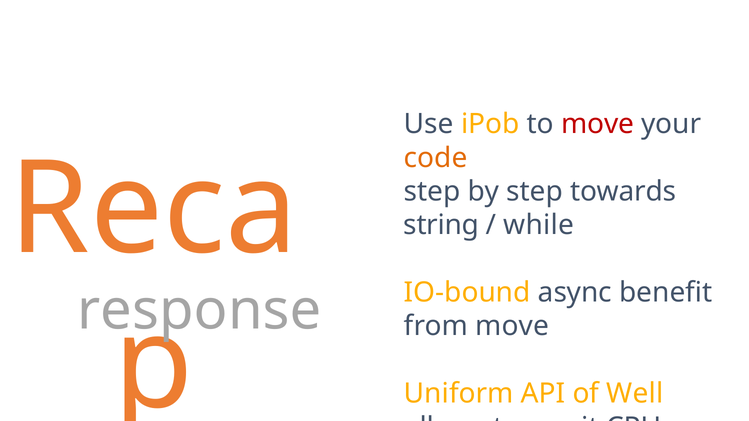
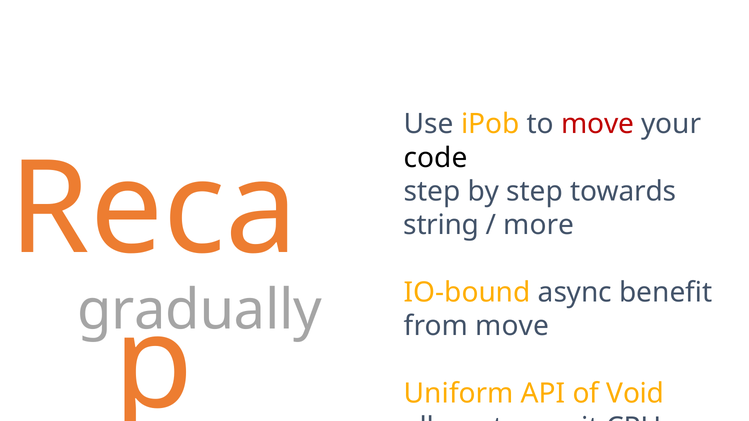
code colour: orange -> black
while: while -> more
response: response -> gradually
of Well: Well -> Void
